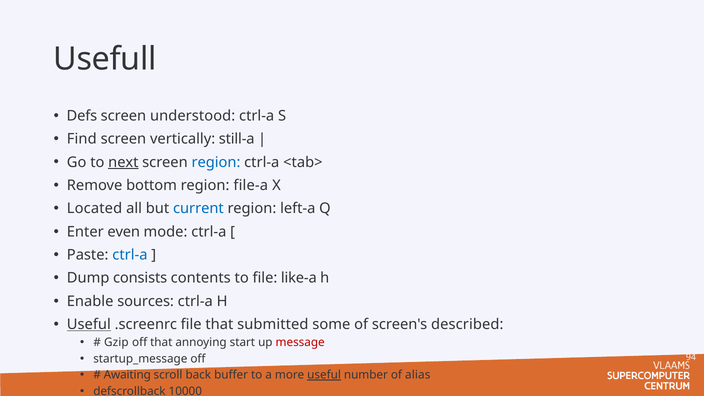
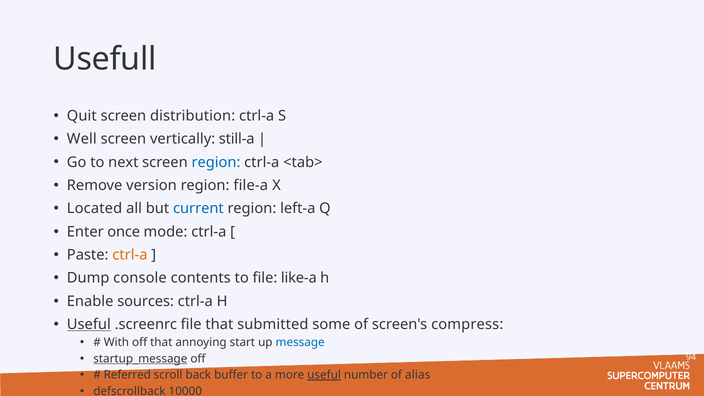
Defs: Defs -> Quit
understood: understood -> distribution
Find: Find -> Well
next underline: present -> none
bottom: bottom -> version
even: even -> once
ctrl-a at (130, 255) colour: blue -> orange
consists: consists -> console
described: described -> compress
Gzip: Gzip -> With
message colour: red -> blue
startup_message underline: none -> present
Awaiting: Awaiting -> Referred
